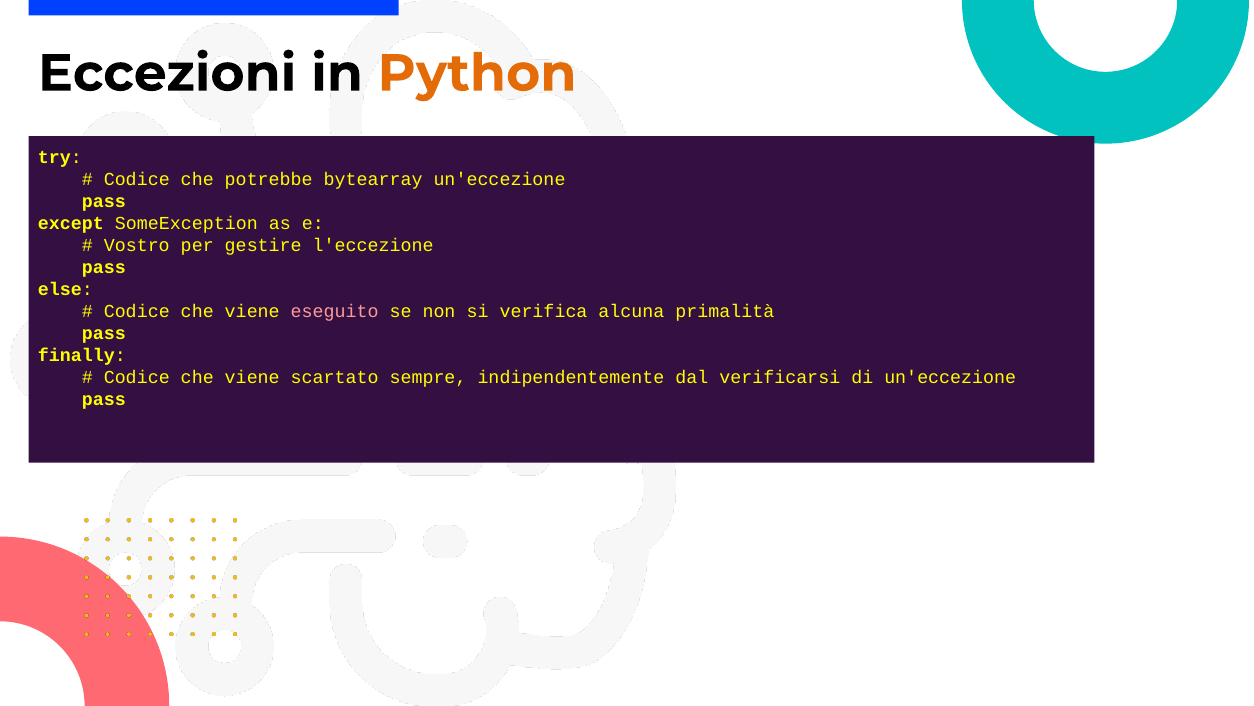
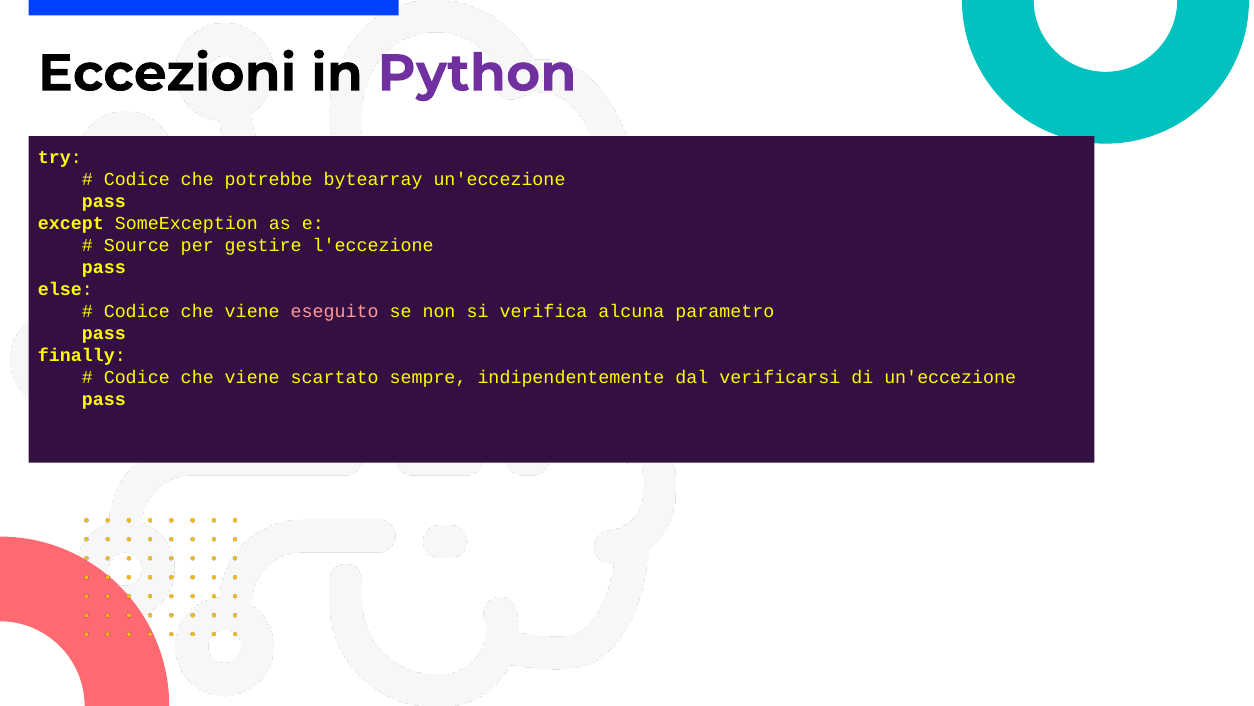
Python colour: orange -> purple
Vostro: Vostro -> Source
primalità: primalità -> parametro
